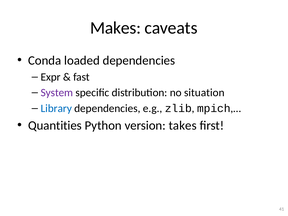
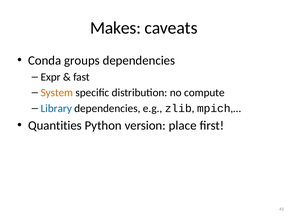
loaded: loaded -> groups
System colour: purple -> orange
situation: situation -> compute
takes: takes -> place
